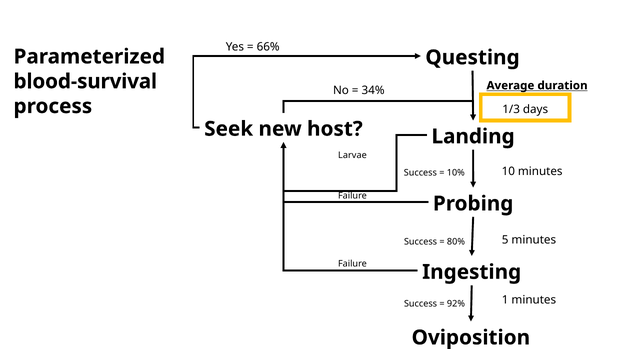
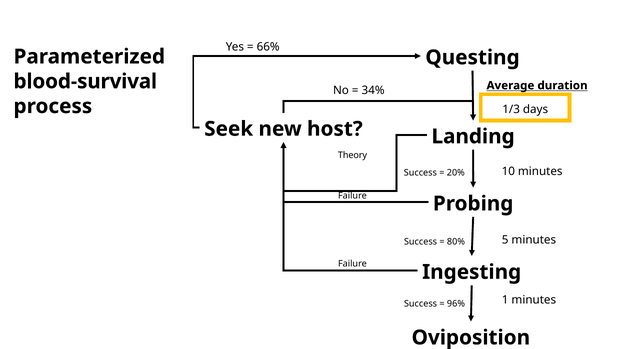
Larvae: Larvae -> Theory
10%: 10% -> 20%
92%: 92% -> 96%
